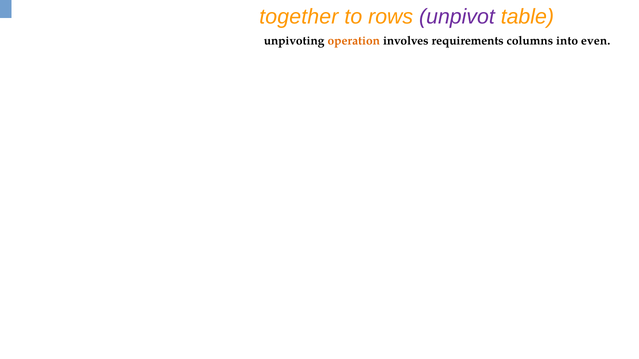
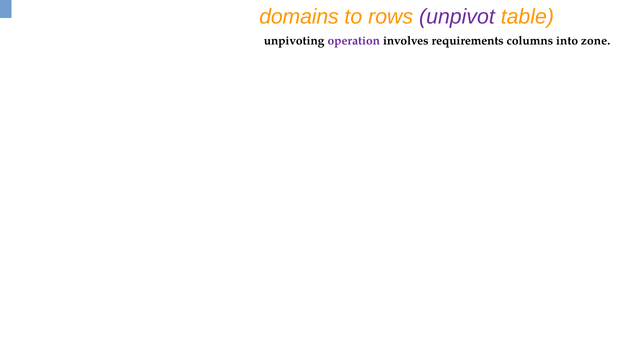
together: together -> domains
operation colour: orange -> purple
even: even -> zone
